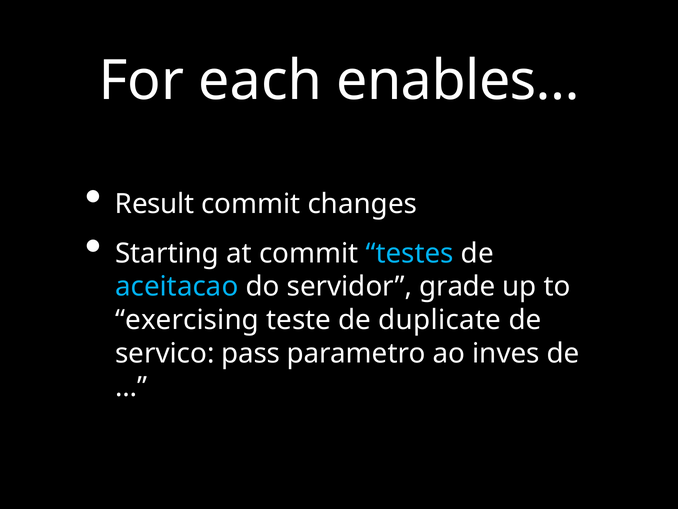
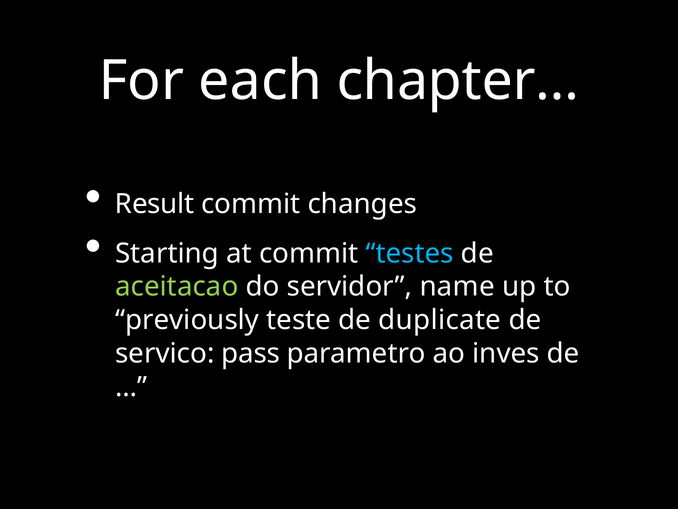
enables…: enables… -> chapter…
aceitacao colour: light blue -> light green
grade: grade -> name
exercising: exercising -> previously
